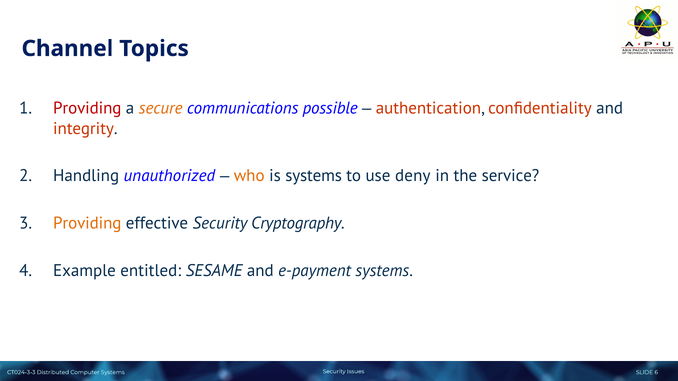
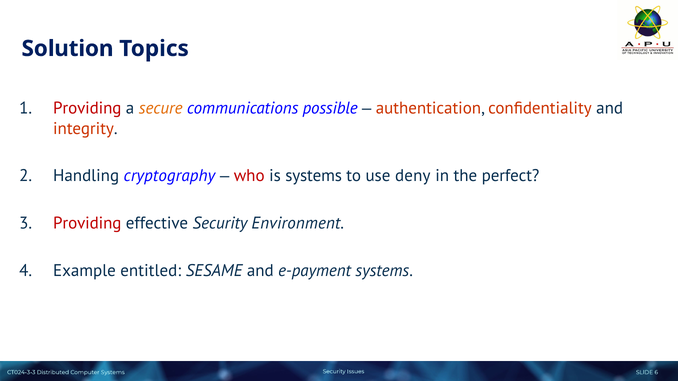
Channel: Channel -> Solution
unauthorized: unauthorized -> cryptography
who colour: orange -> red
service: service -> perfect
Providing at (87, 224) colour: orange -> red
Cryptography: Cryptography -> Environment
